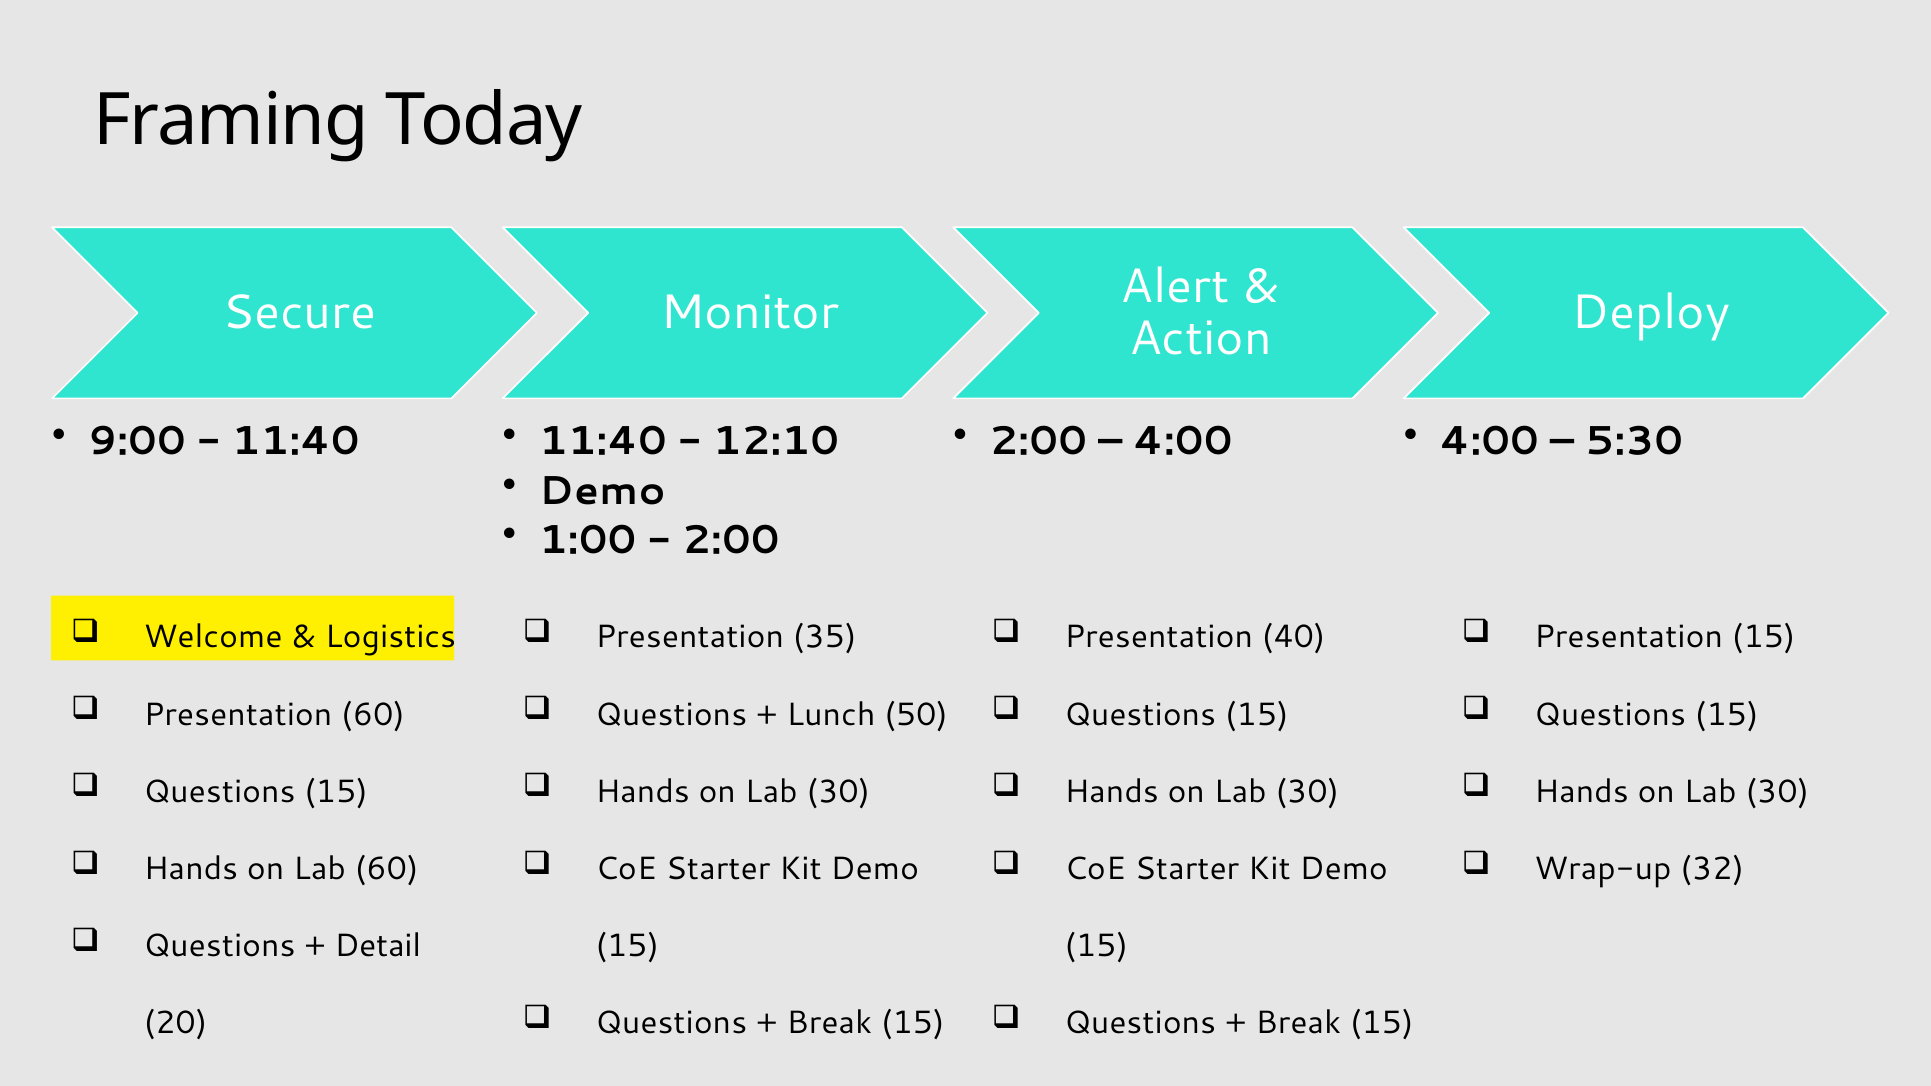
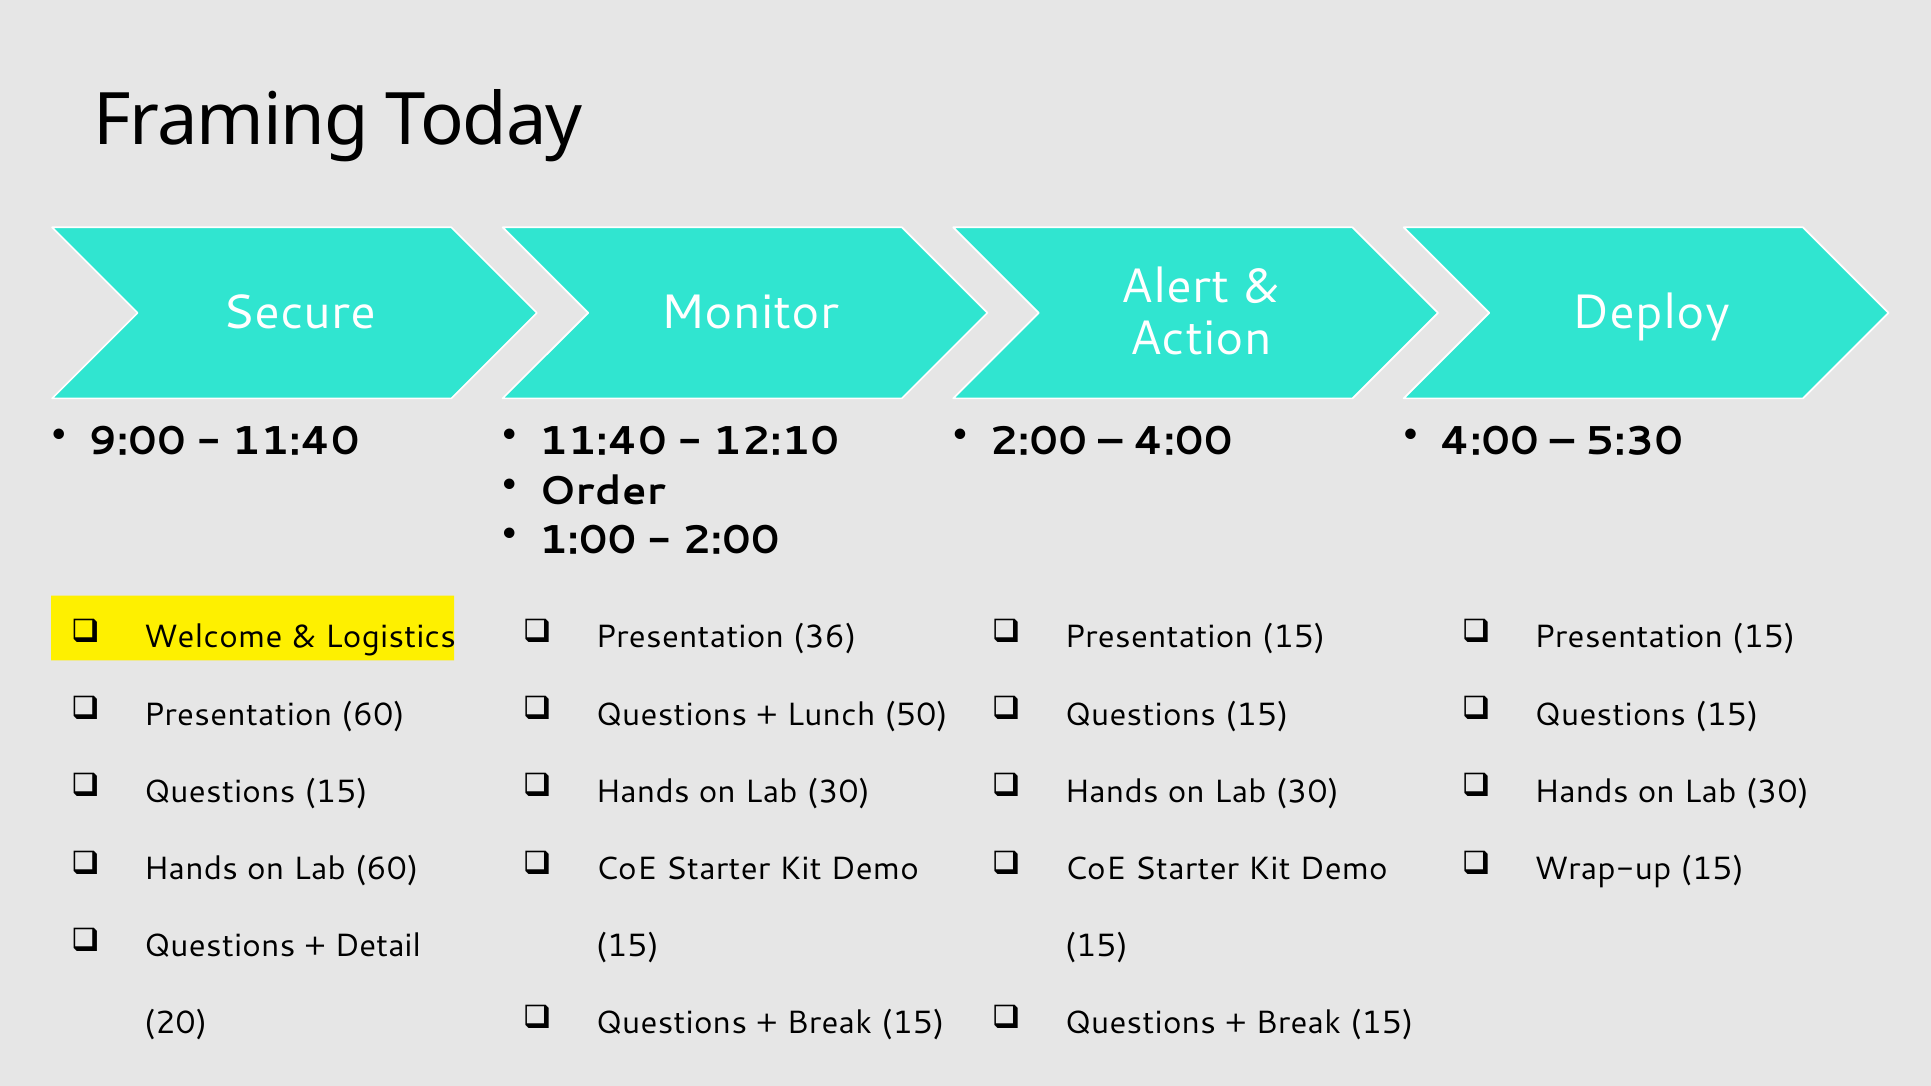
Demo at (602, 491): Demo -> Order
35: 35 -> 36
40 at (1294, 637): 40 -> 15
Wrap-up 32: 32 -> 15
